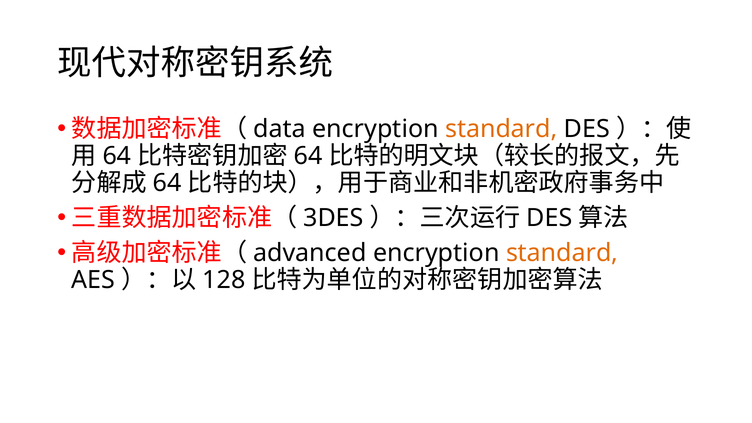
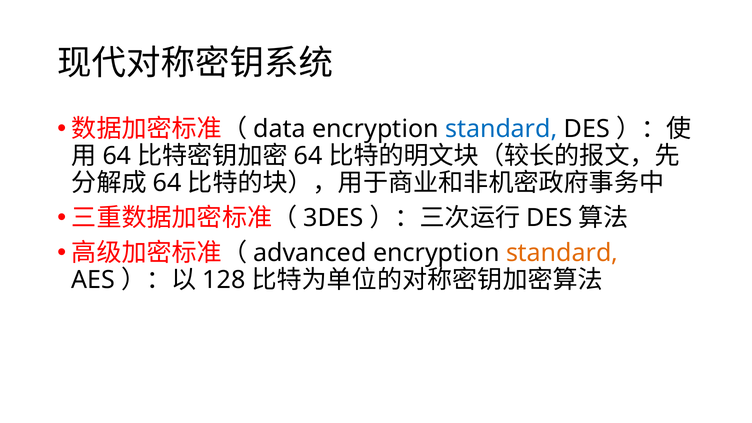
standard at (501, 129) colour: orange -> blue
